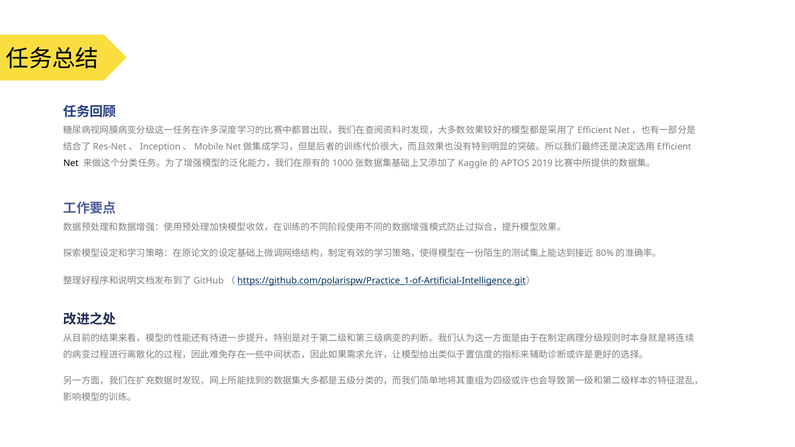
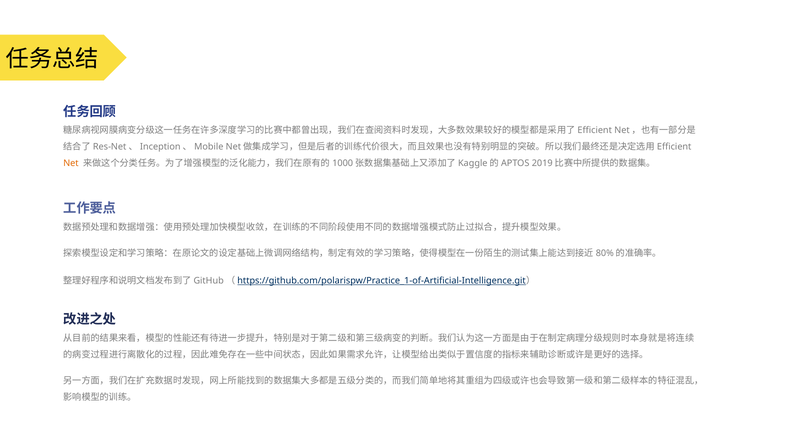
Net colour: black -> orange
